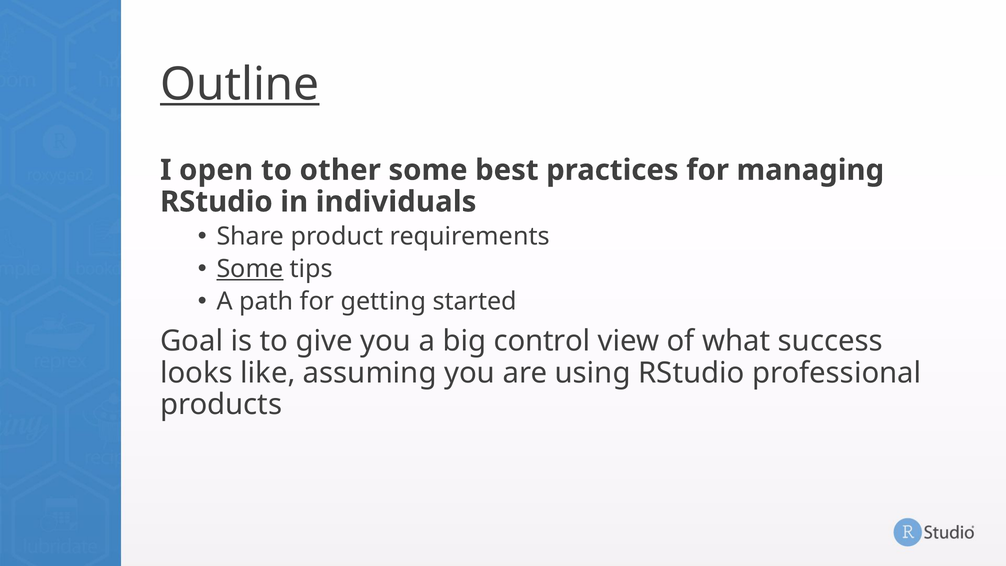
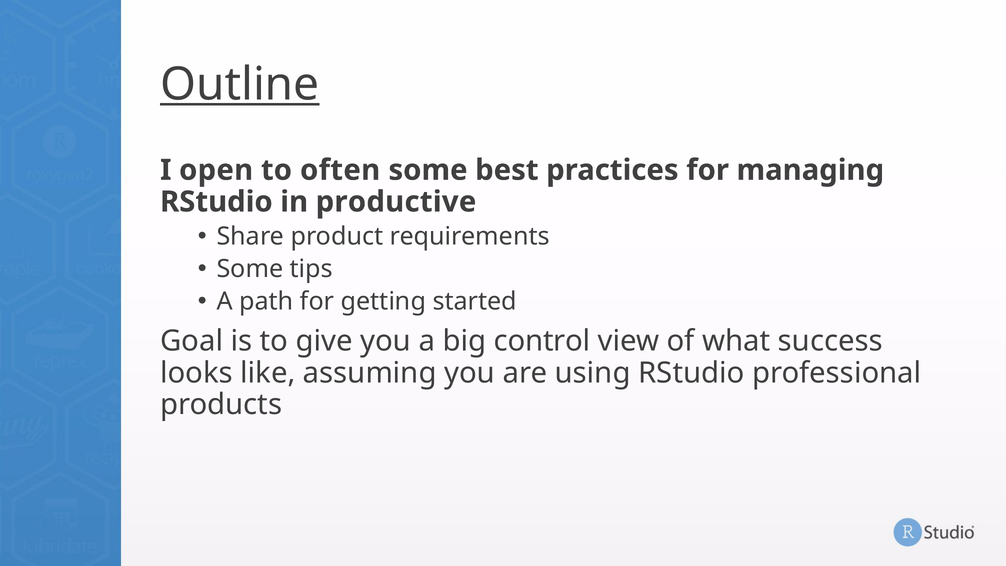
other: other -> often
individuals: individuals -> productive
Some at (250, 269) underline: present -> none
